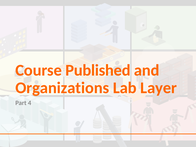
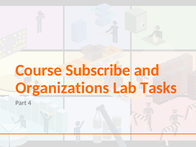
Published: Published -> Subscribe
Layer: Layer -> Tasks
